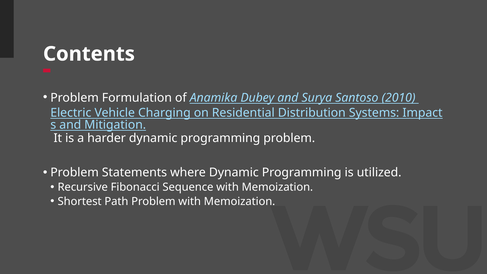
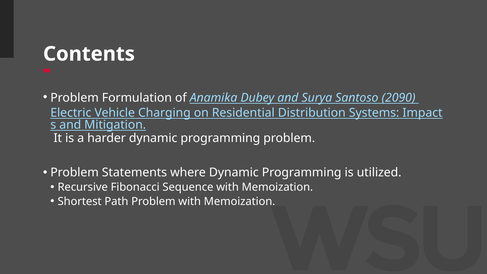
2010: 2010 -> 2090
